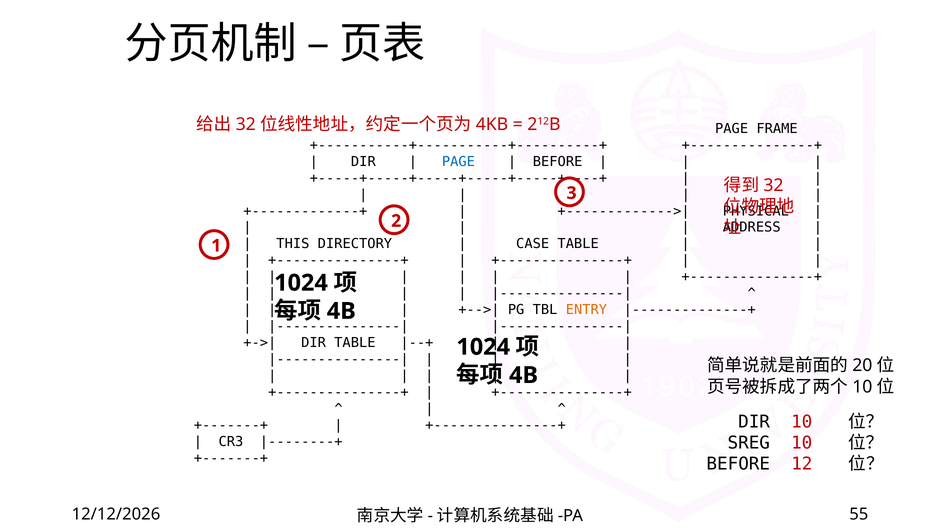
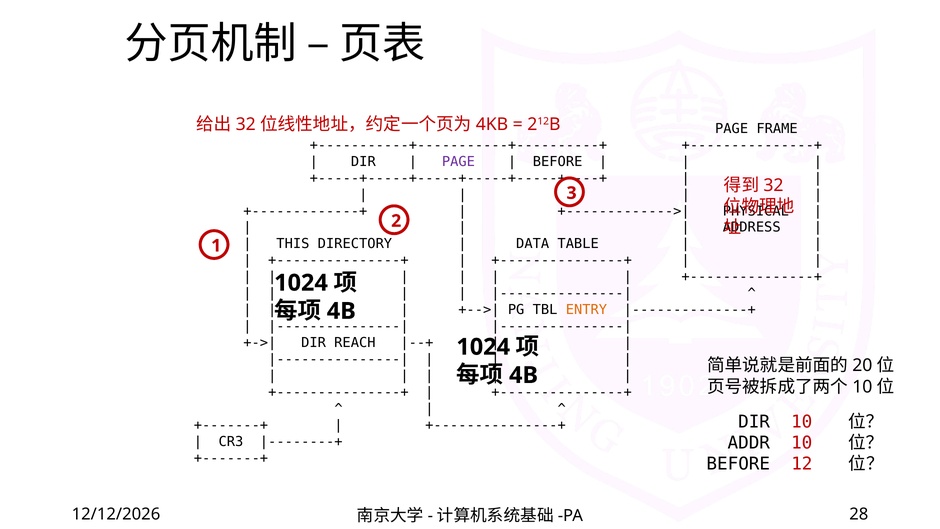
PAGE at (458, 162) colour: blue -> purple
CASE: CASE -> DATA
DIR TABLE: TABLE -> REACH
SREG: SREG -> ADDR
55: 55 -> 28
